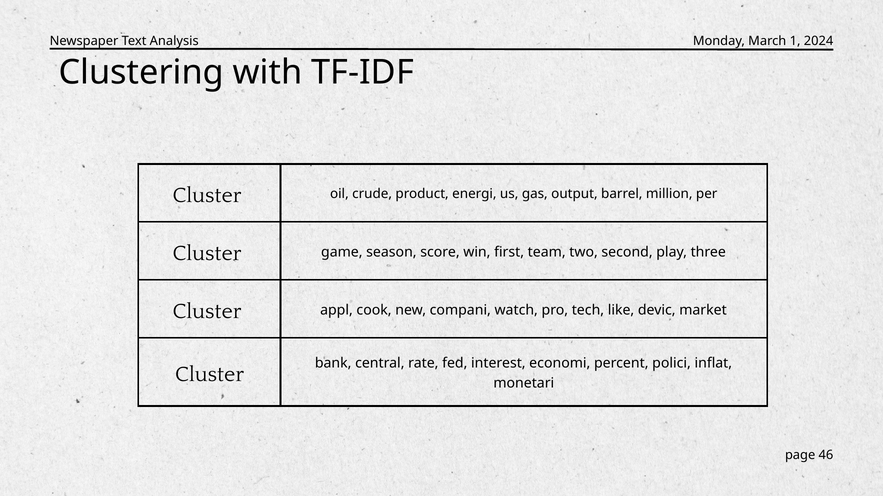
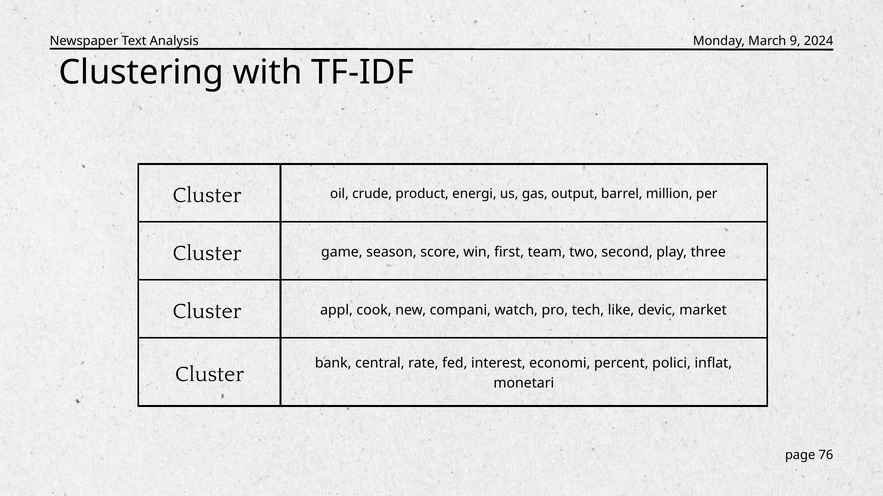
1: 1 -> 9
46: 46 -> 76
